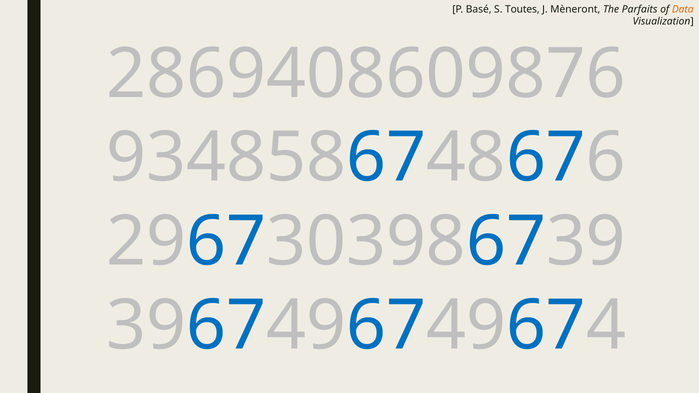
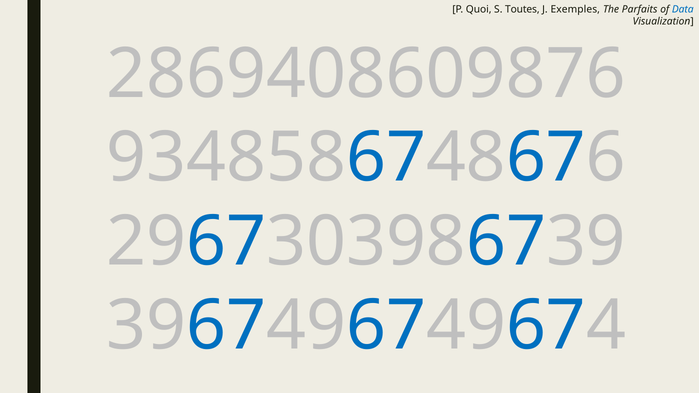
Basé: Basé -> Quoi
Mèneront: Mèneront -> Exemples
Data colour: orange -> blue
